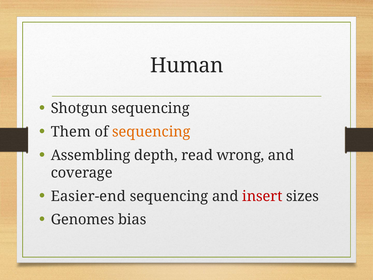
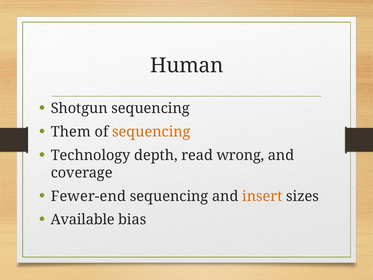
Assembling: Assembling -> Technology
Easier-end: Easier-end -> Fewer-end
insert colour: red -> orange
Genomes: Genomes -> Available
